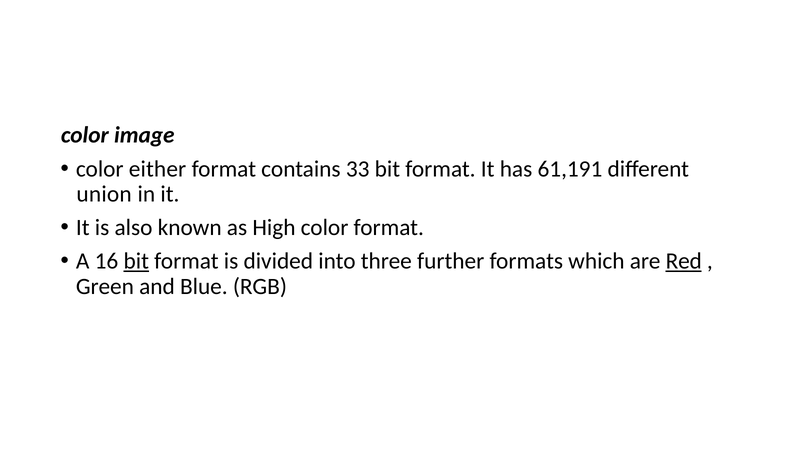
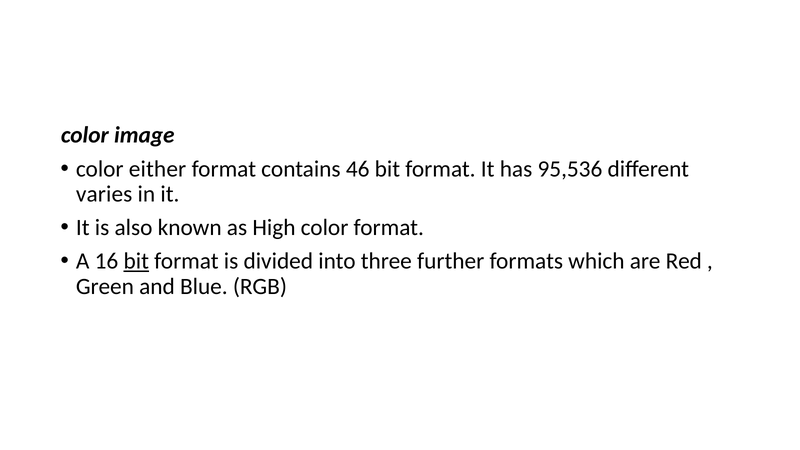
33: 33 -> 46
61,191: 61,191 -> 95,536
union: union -> varies
Red underline: present -> none
